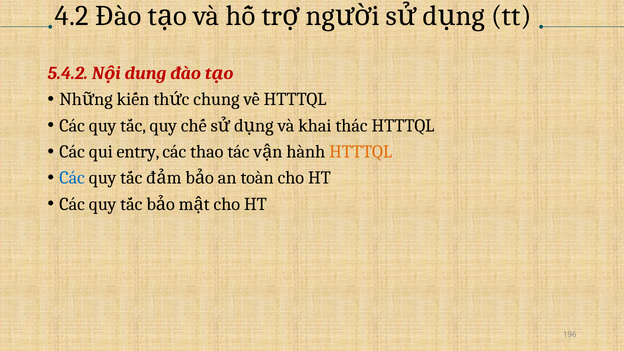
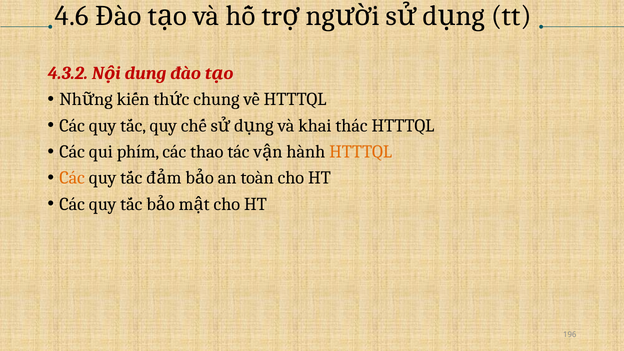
4.2: 4.2 -> 4.6
5.4.2: 5.4.2 -> 4.3.2
entry: entry -> phím
Các at (72, 178) colour: blue -> orange
